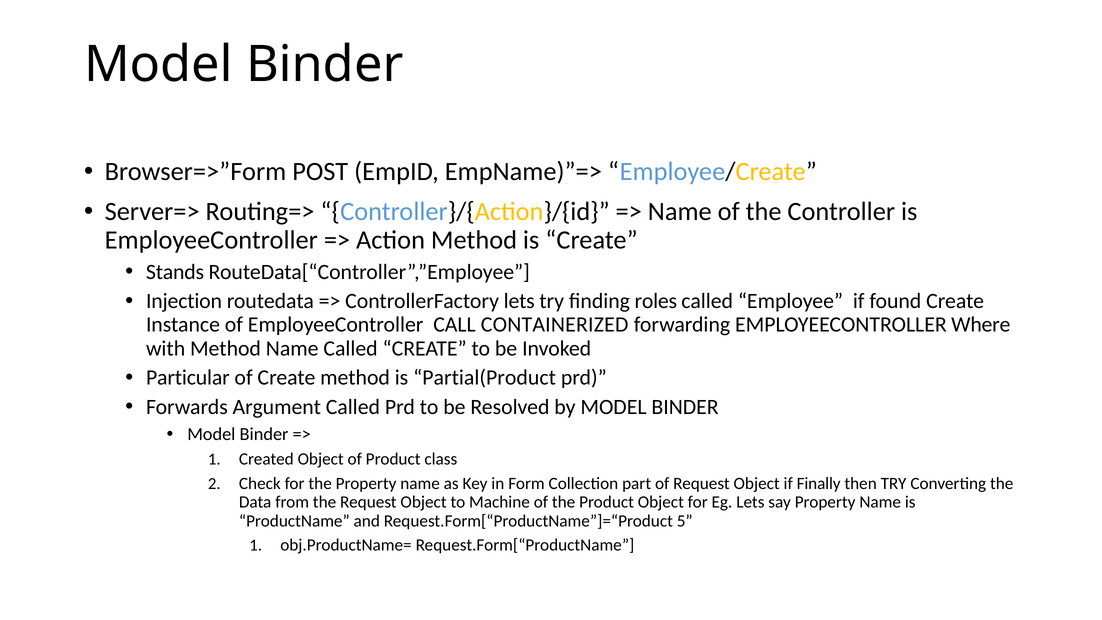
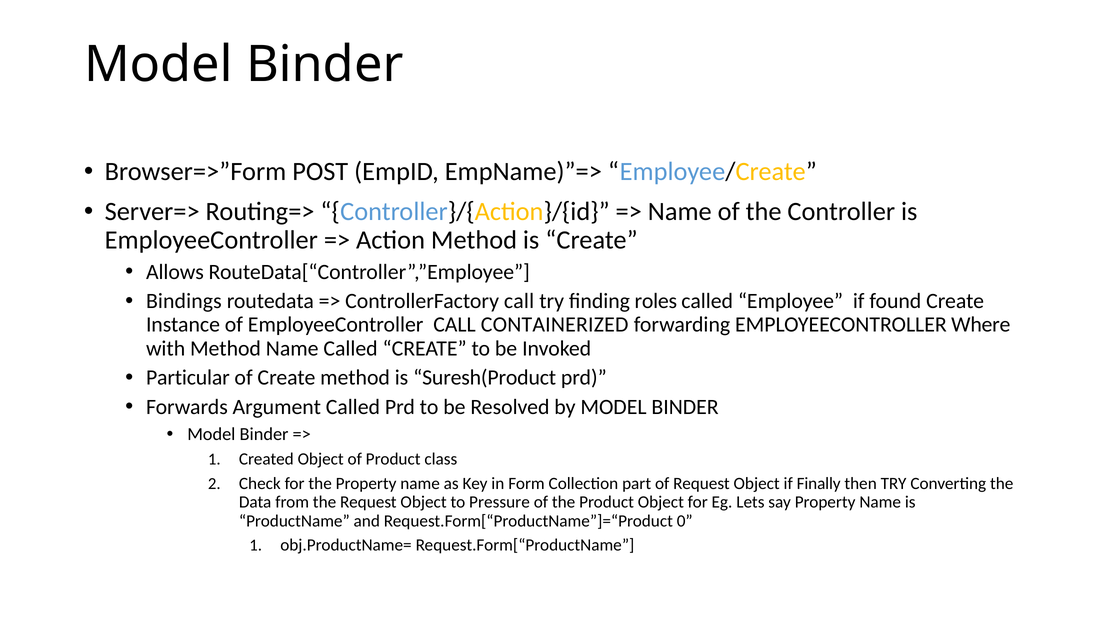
Stands: Stands -> Allows
Injection: Injection -> Bindings
ControllerFactory lets: lets -> call
Partial(Product: Partial(Product -> Suresh(Product
Machine: Machine -> Pressure
5: 5 -> 0
